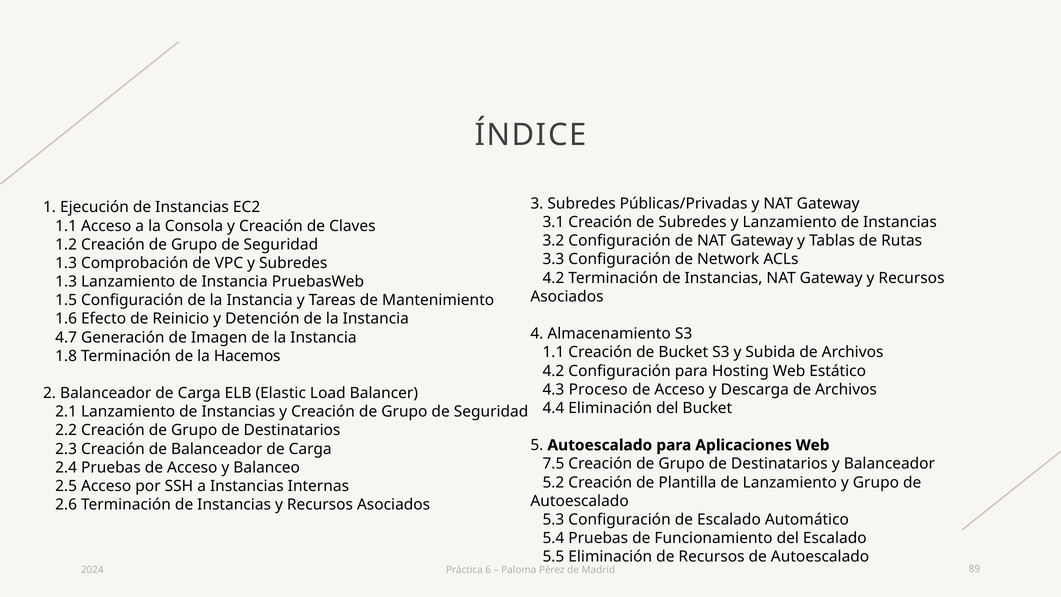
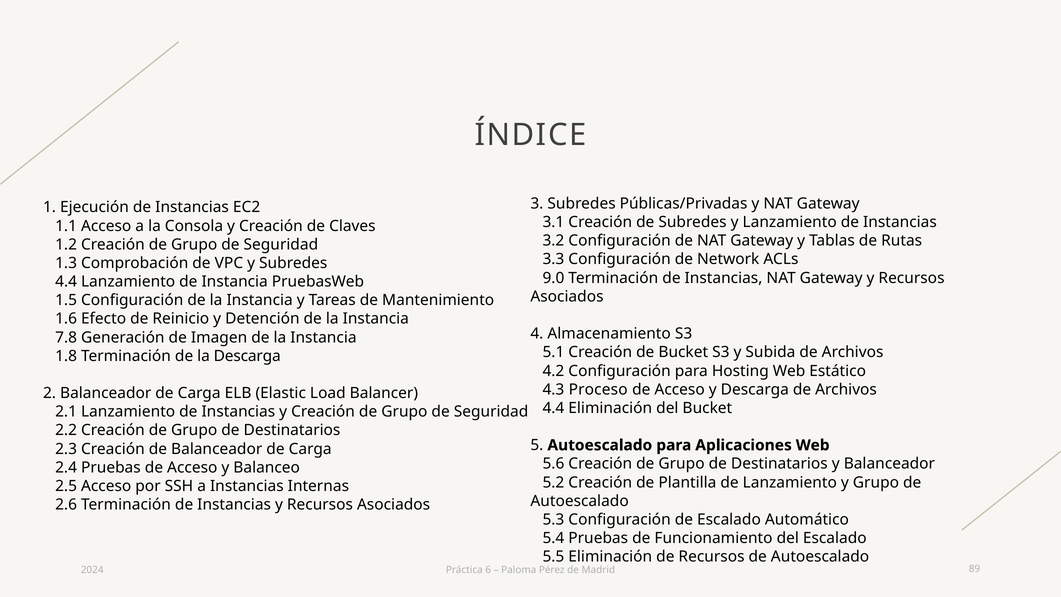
4.2 at (553, 278): 4.2 -> 9.0
1.3 at (66, 282): 1.3 -> 4.4
4.7: 4.7 -> 7.8
1.1 at (553, 352): 1.1 -> 5.1
la Hacemos: Hacemos -> Descarga
7.5: 7.5 -> 5.6
